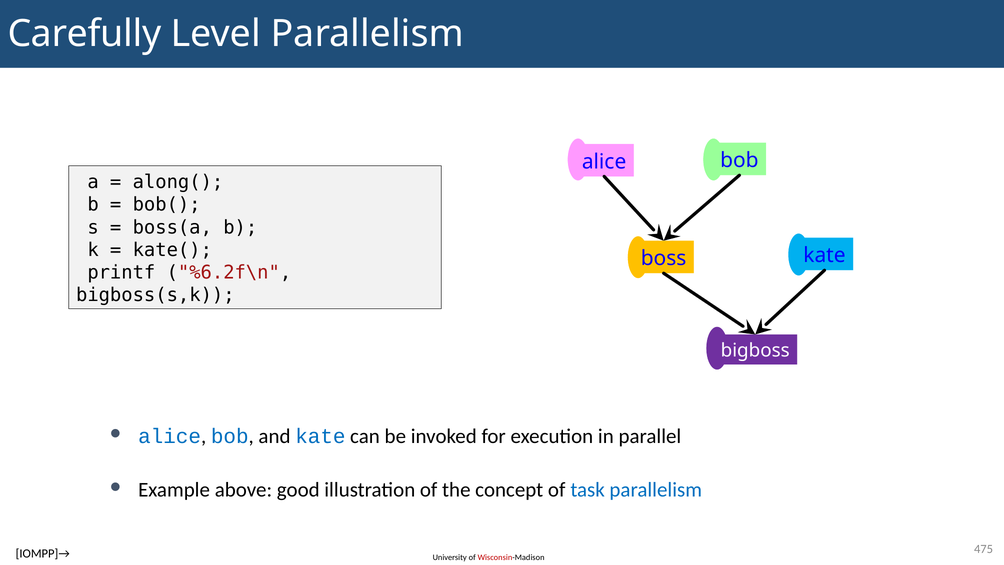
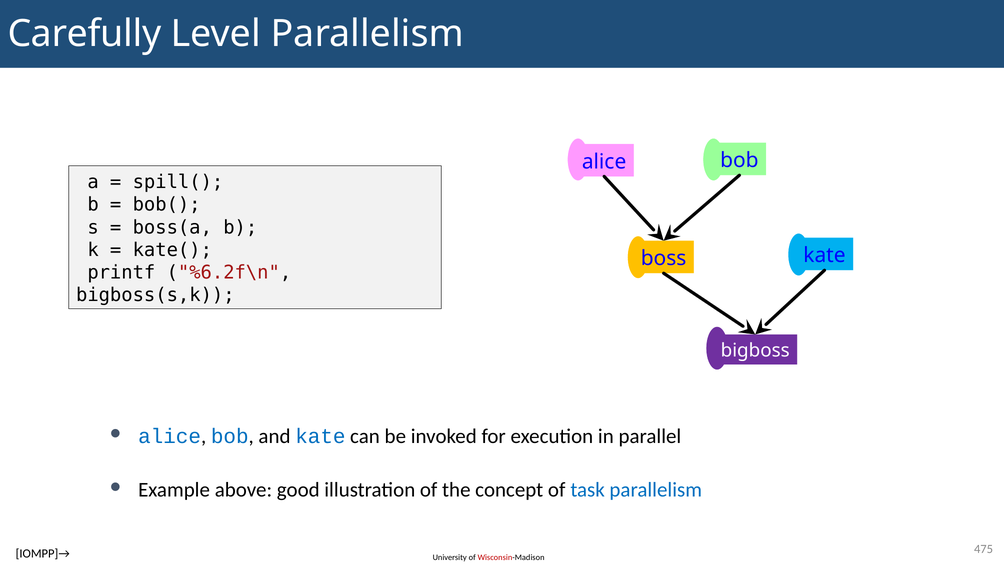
along(: along( -> spill(
